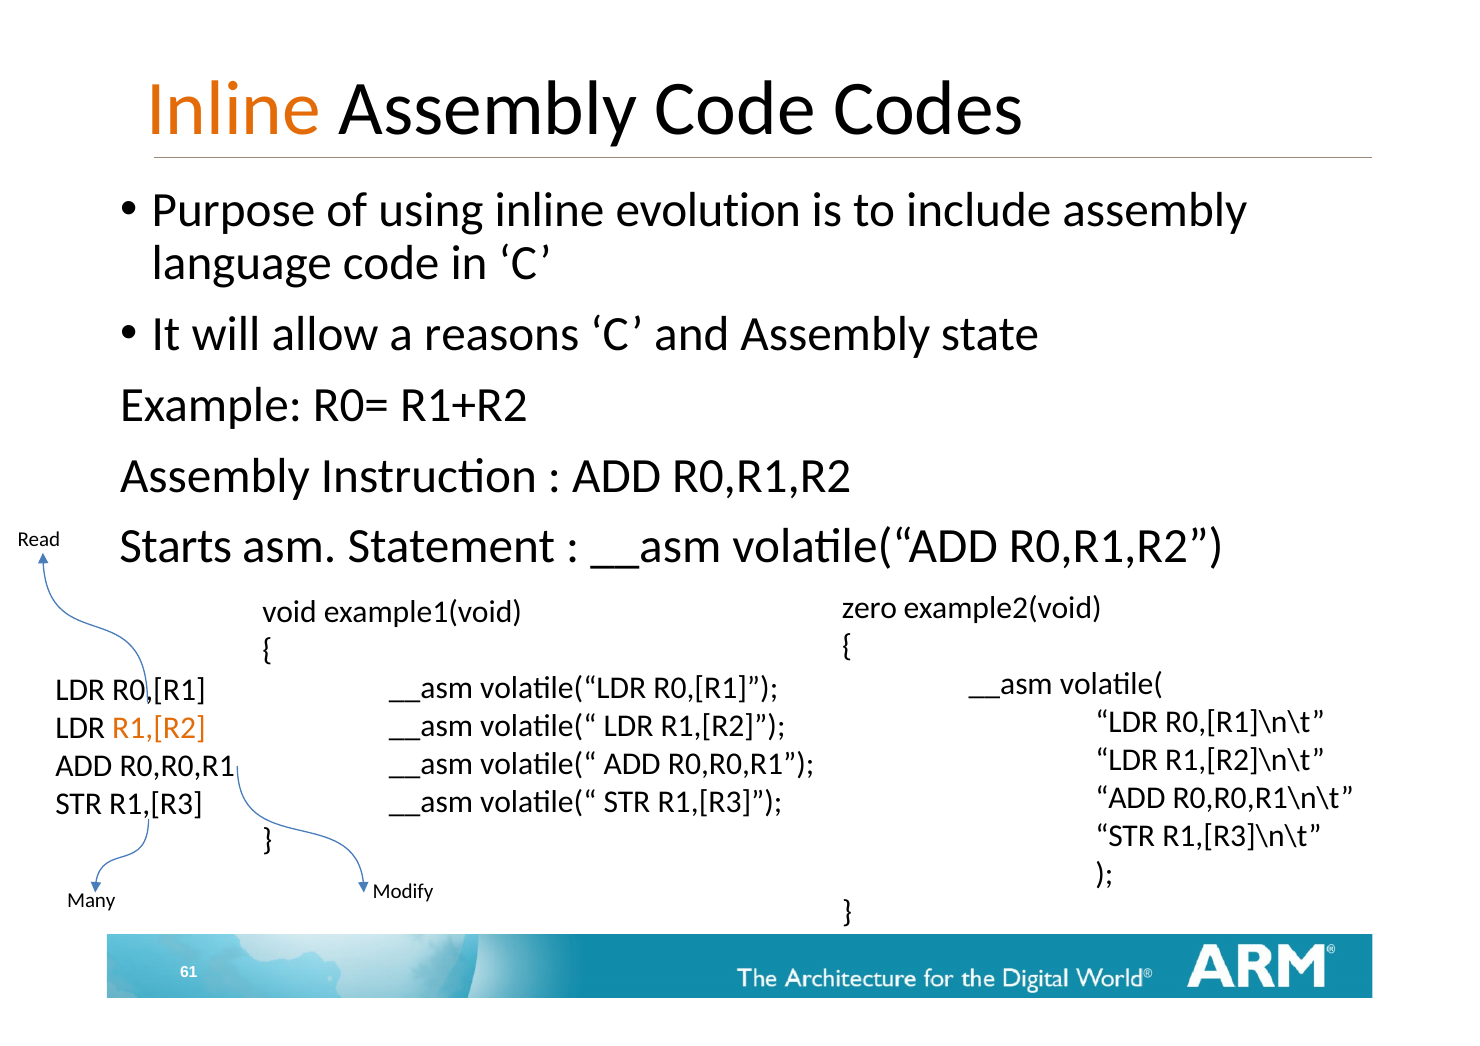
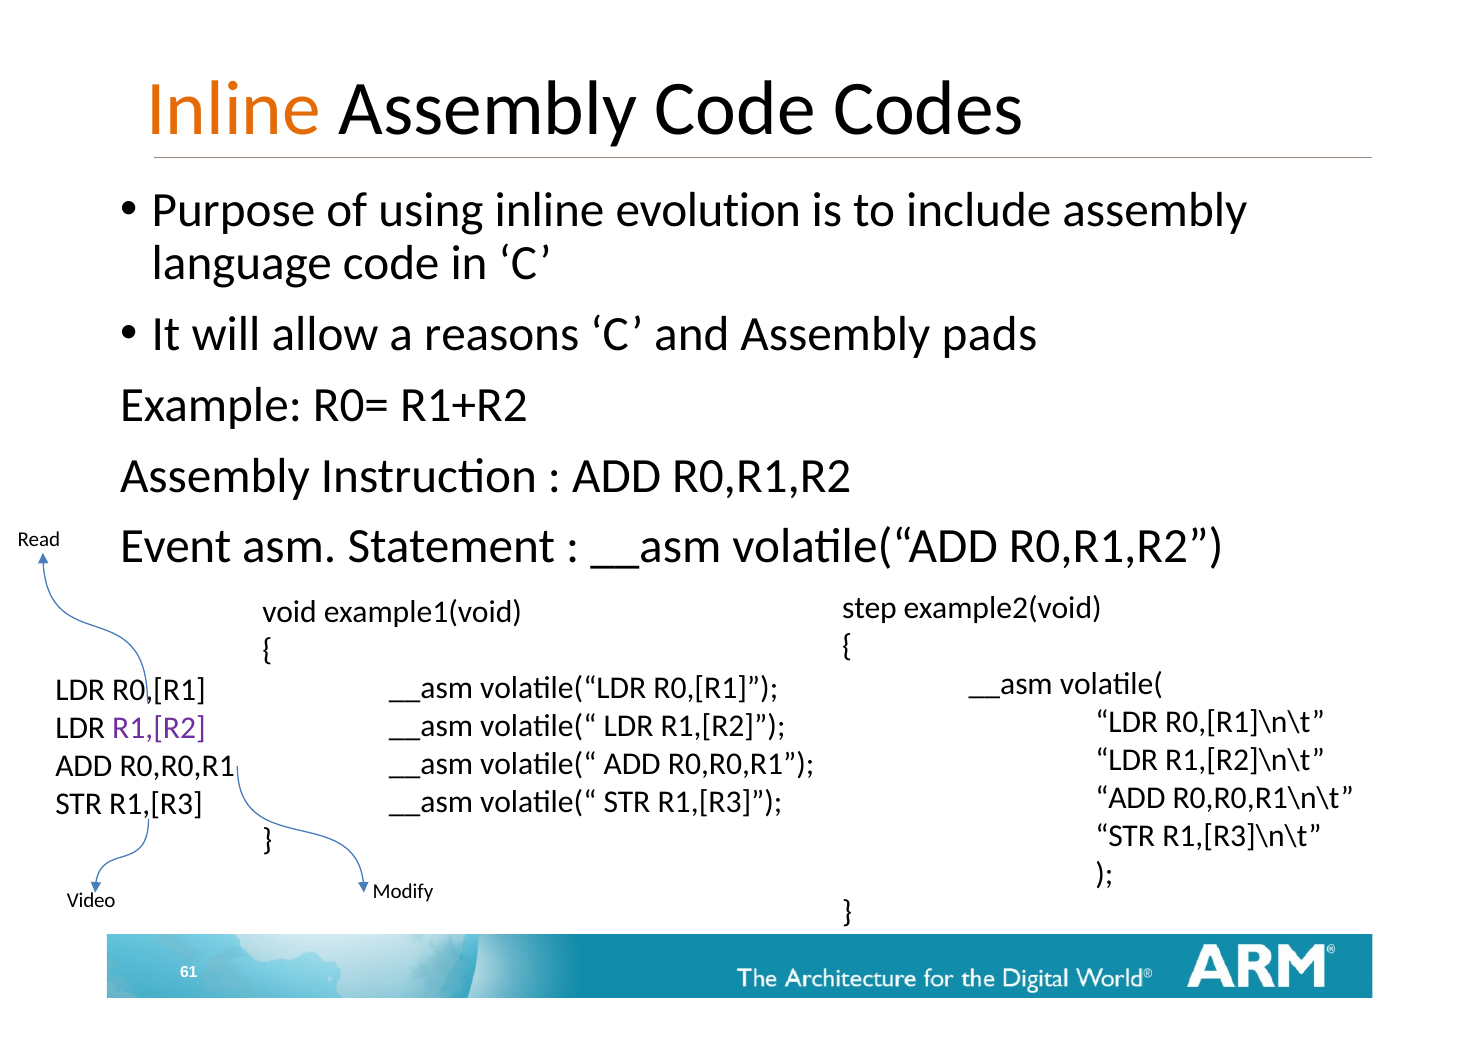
state: state -> pads
Starts: Starts -> Event
zero: zero -> step
R1,[R2 at (159, 728) colour: orange -> purple
Many: Many -> Video
